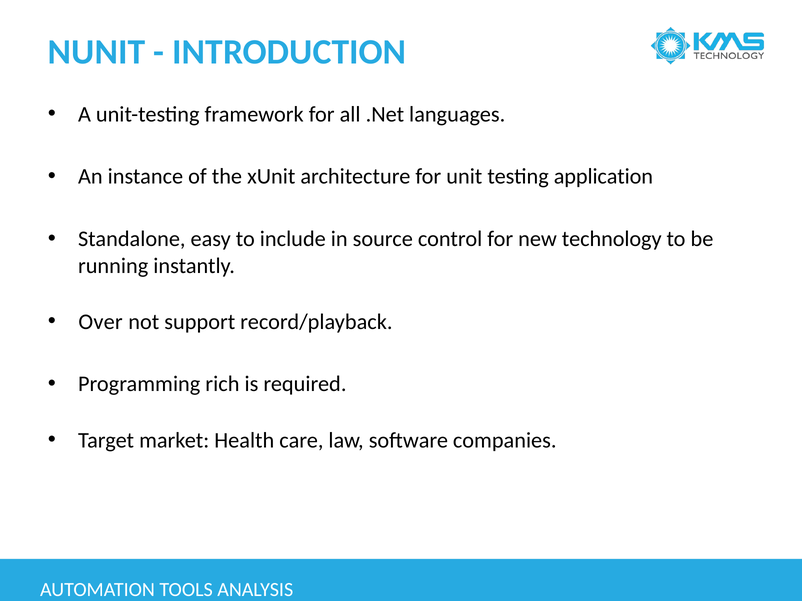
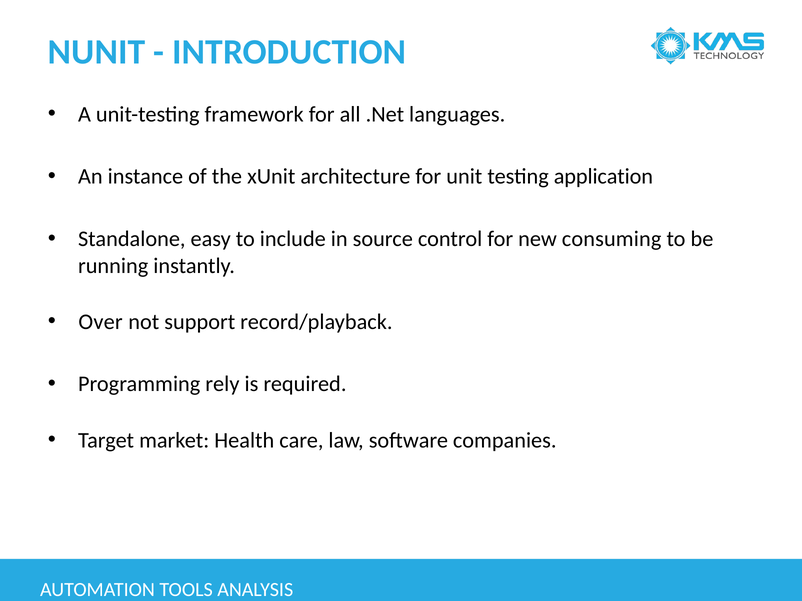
technology: technology -> consuming
rich: rich -> rely
